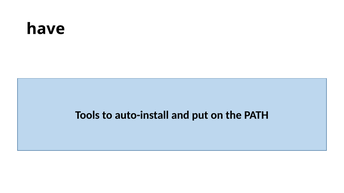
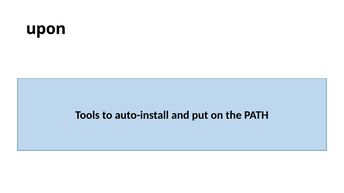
have: have -> upon
